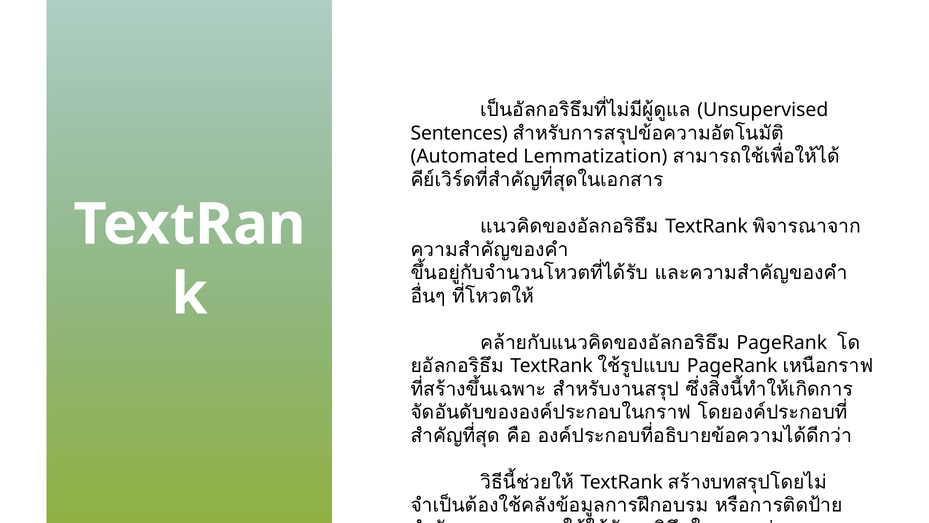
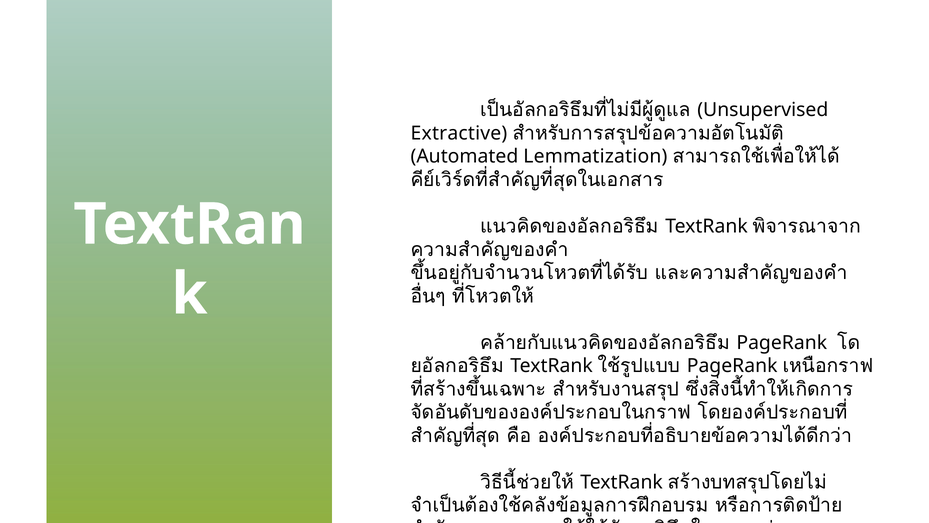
Sentences: Sentences -> Extractive
